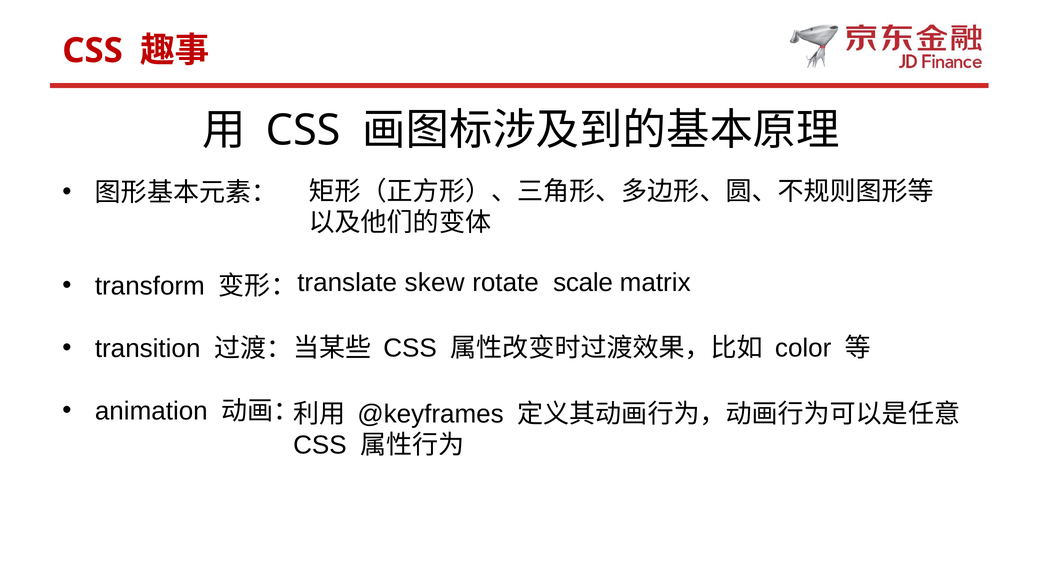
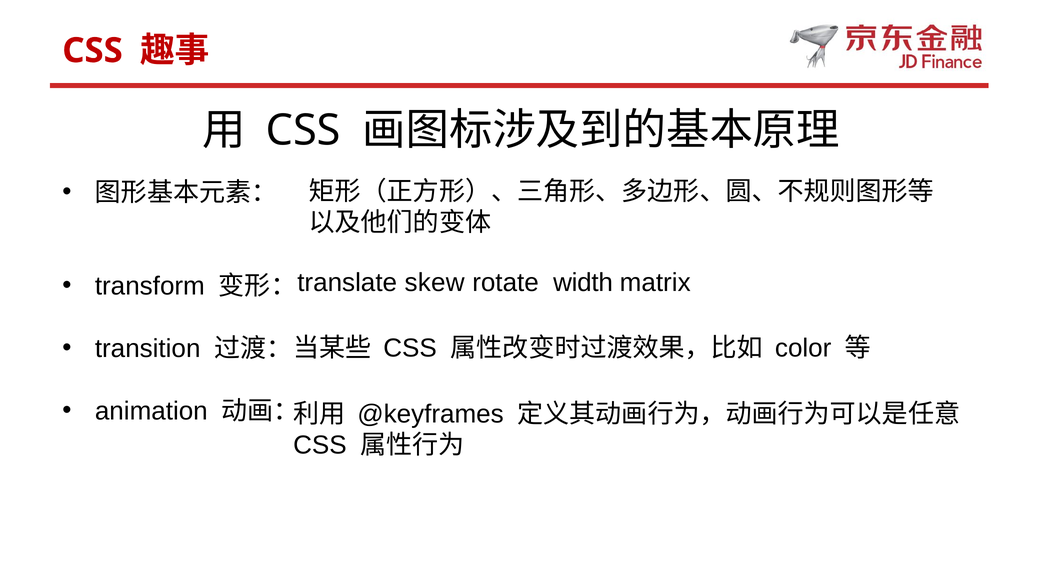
scale: scale -> width
